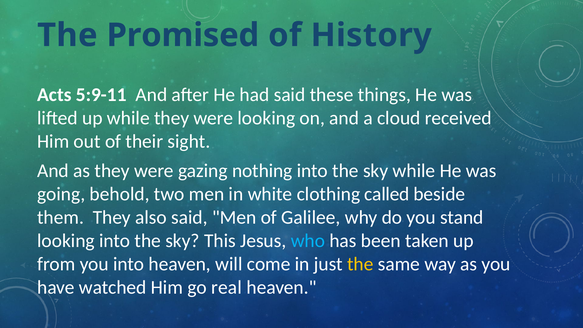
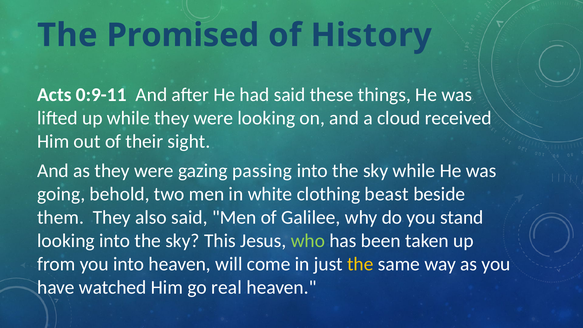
5:9-11: 5:9-11 -> 0:9-11
nothing: nothing -> passing
called: called -> beast
who colour: light blue -> light green
